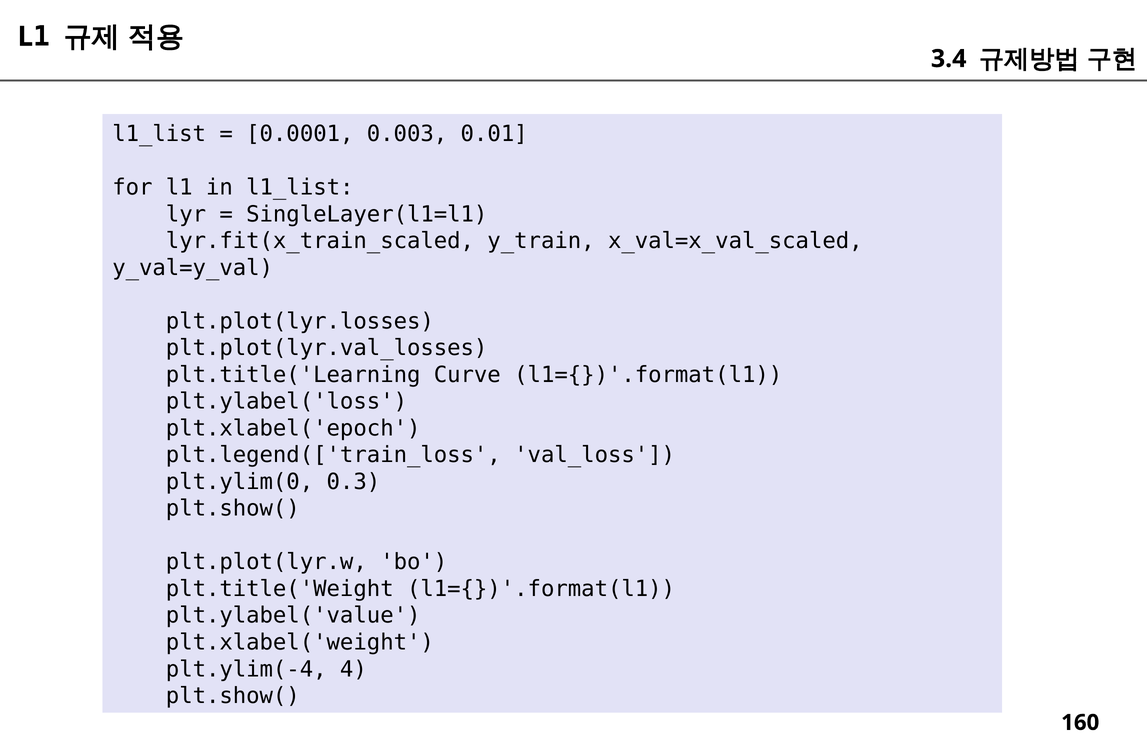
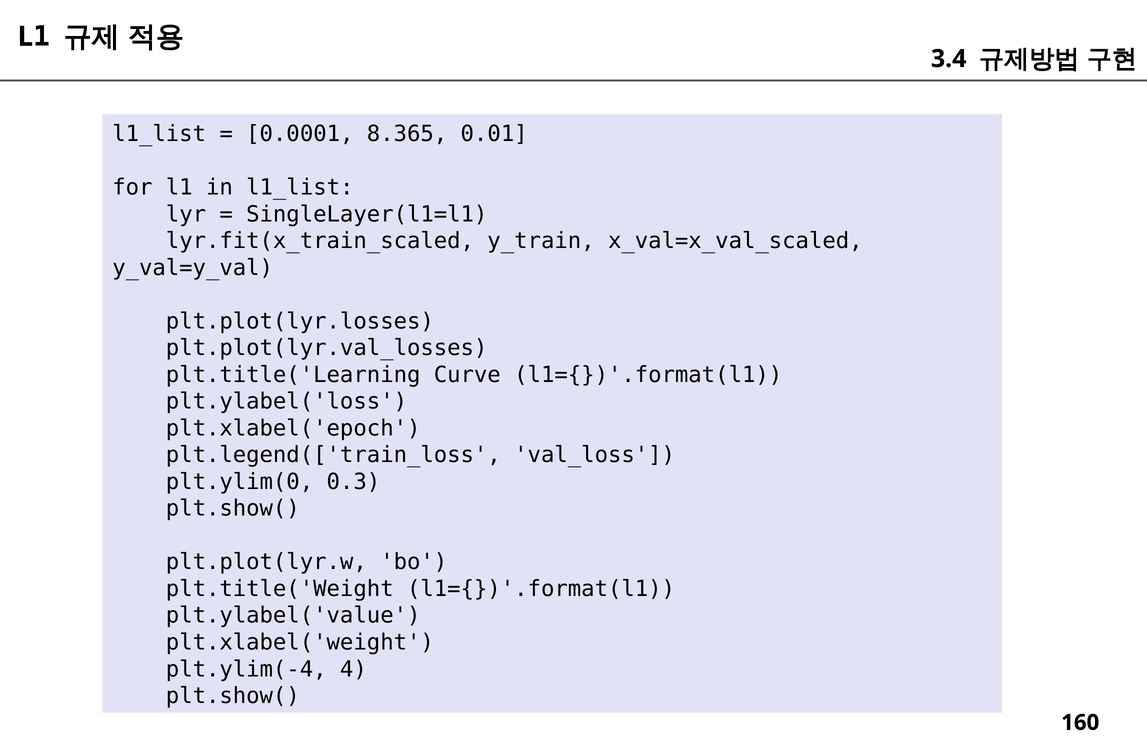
0.003: 0.003 -> 8.365
